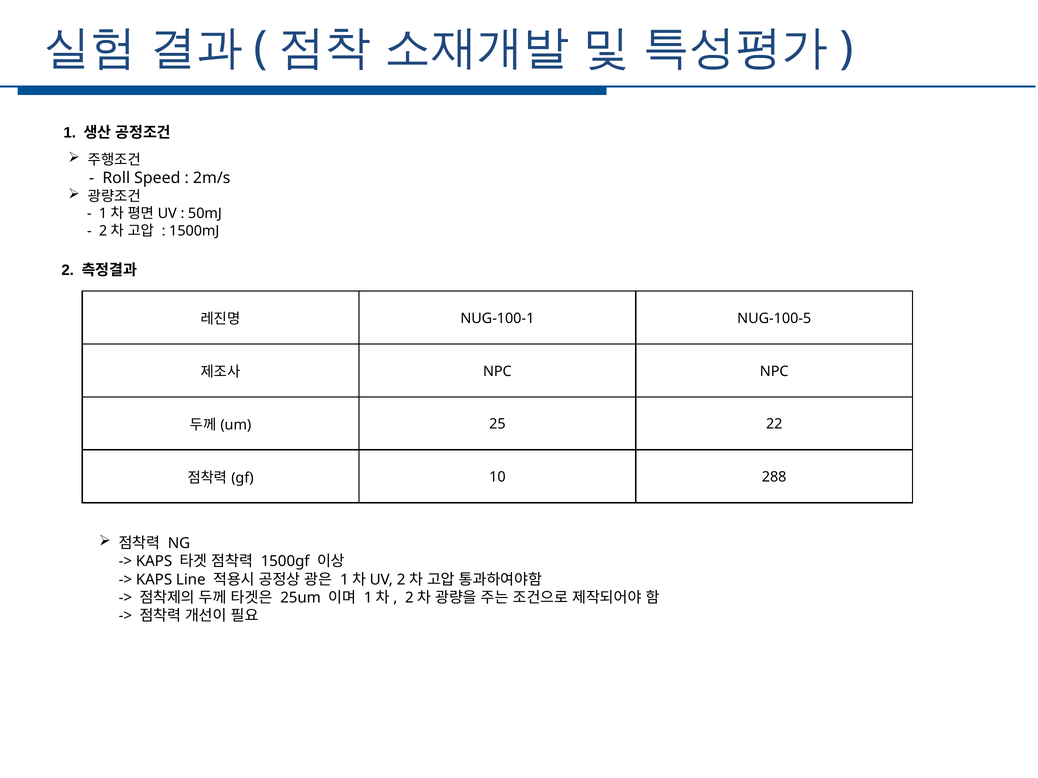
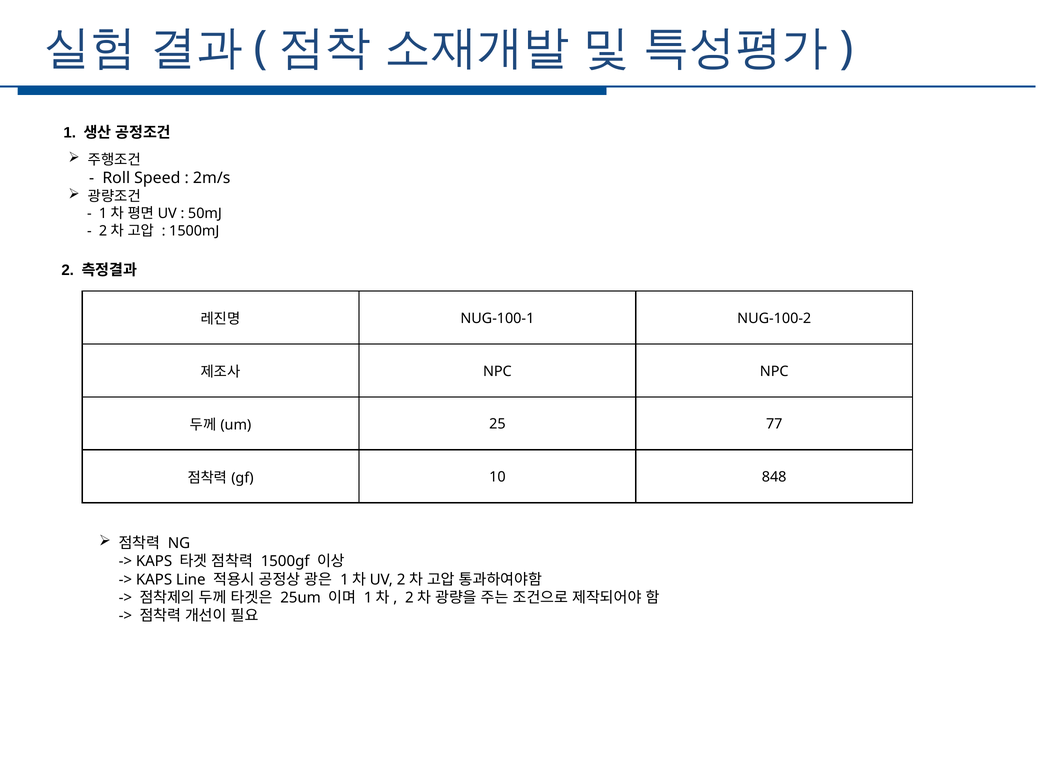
NUG-100-5: NUG-100-5 -> NUG-100-2
22: 22 -> 77
288: 288 -> 848
